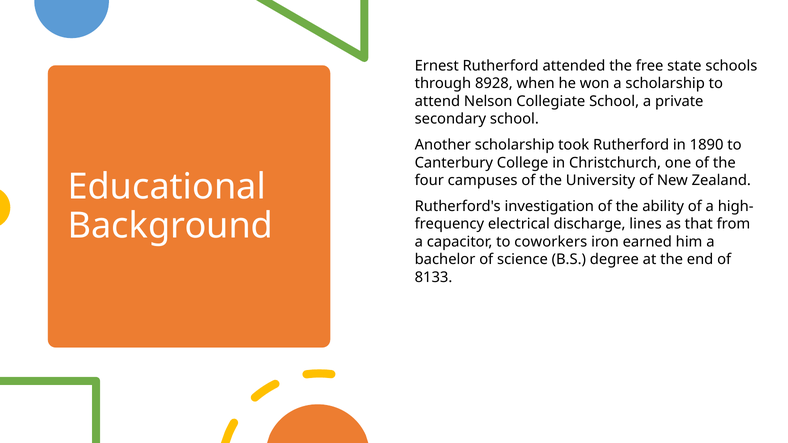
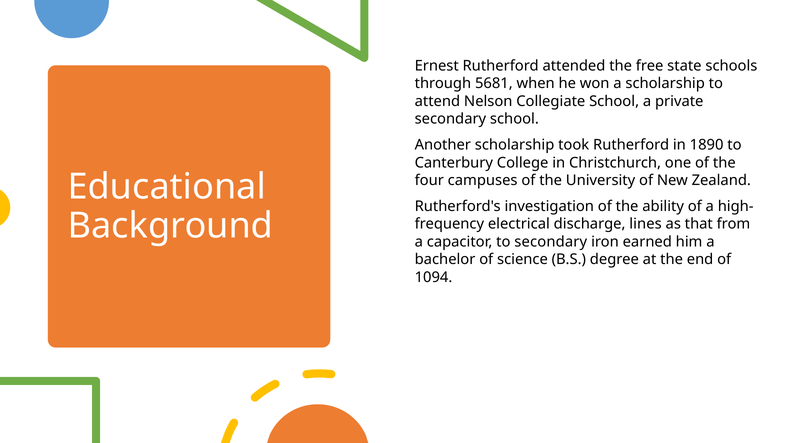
8928: 8928 -> 5681
to coworkers: coworkers -> secondary
8133: 8133 -> 1094
